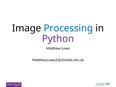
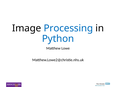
Python colour: purple -> blue
